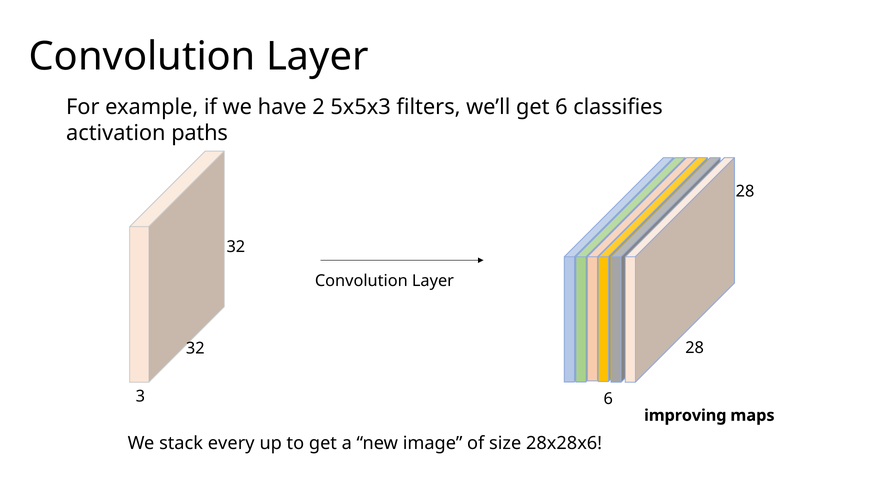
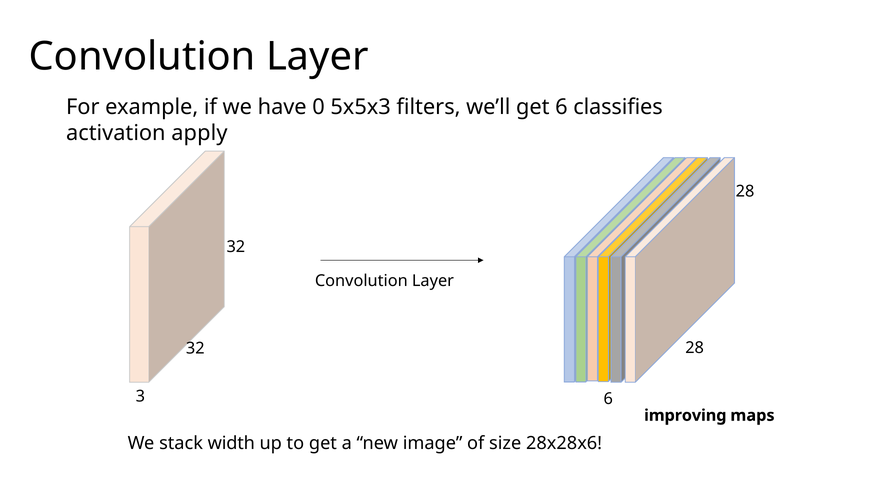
2: 2 -> 0
paths: paths -> apply
every: every -> width
